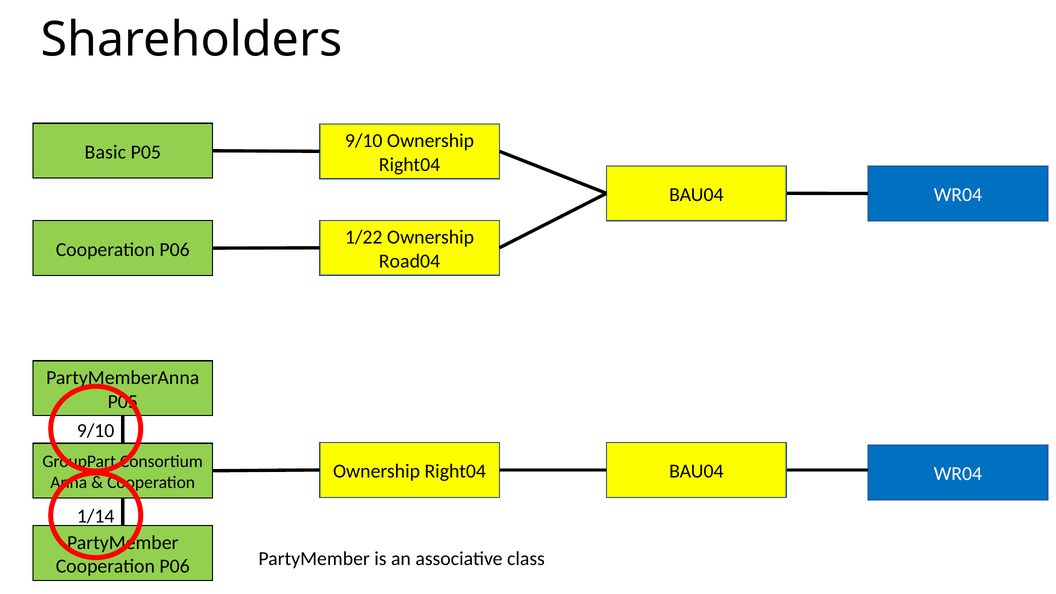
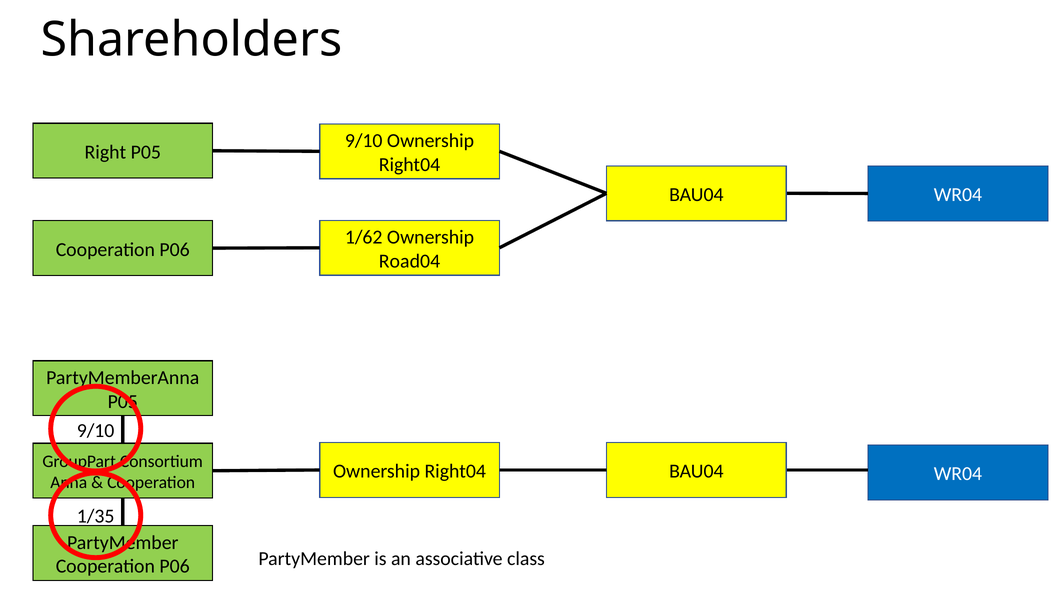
Basic: Basic -> Right
1/22: 1/22 -> 1/62
1/14: 1/14 -> 1/35
